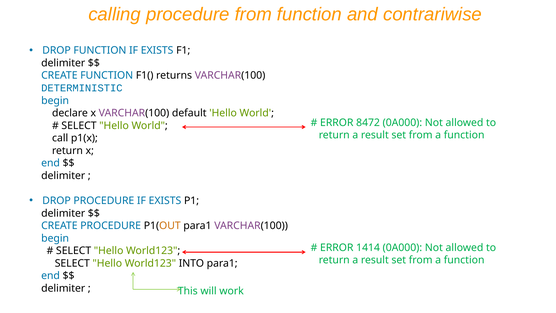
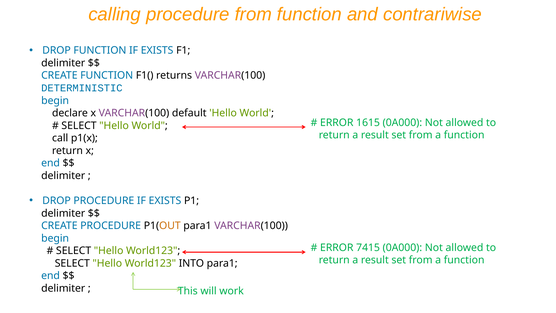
8472: 8472 -> 1615
1414: 1414 -> 7415
